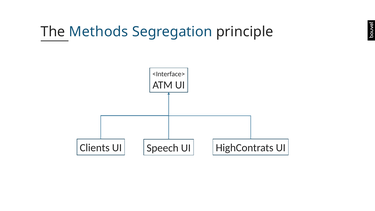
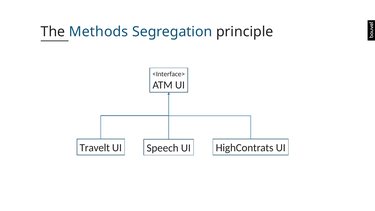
Clients: Clients -> Travelt
